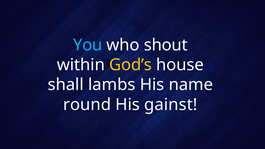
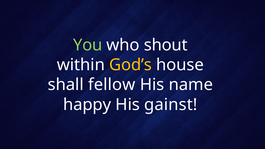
You colour: light blue -> light green
lambs: lambs -> fellow
round: round -> happy
